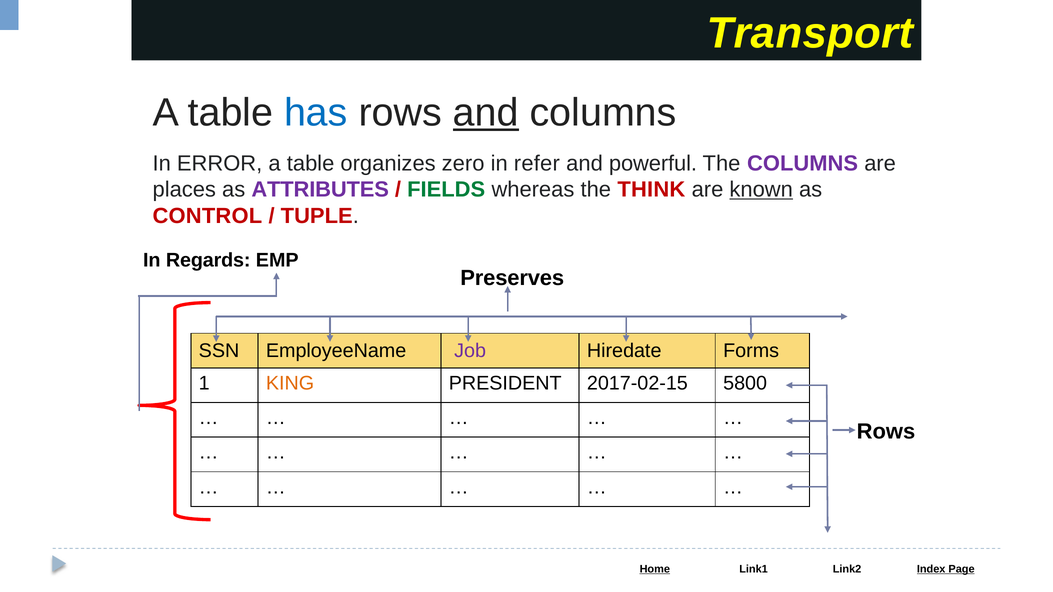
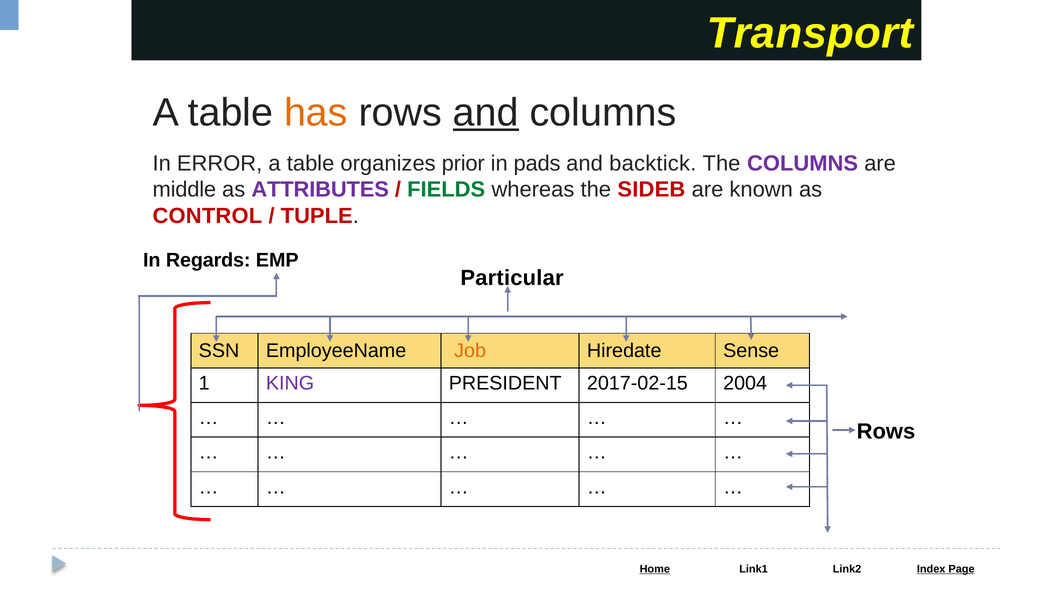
has colour: blue -> orange
zero: zero -> prior
refer: refer -> pads
powerful: powerful -> backtick
places: places -> middle
THINK: THINK -> SIDEB
known underline: present -> none
Preserves: Preserves -> Particular
Job colour: purple -> orange
Forms: Forms -> Sense
KING colour: orange -> purple
5800: 5800 -> 2004
